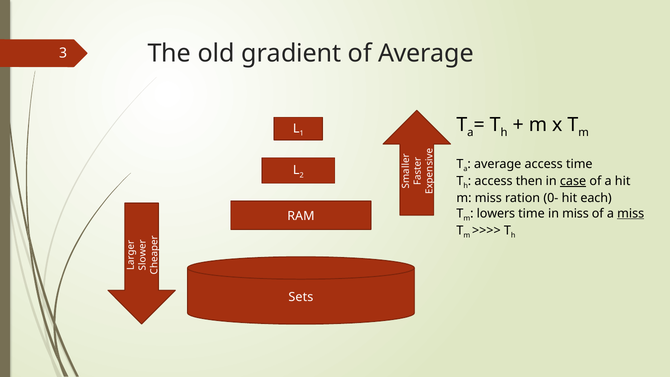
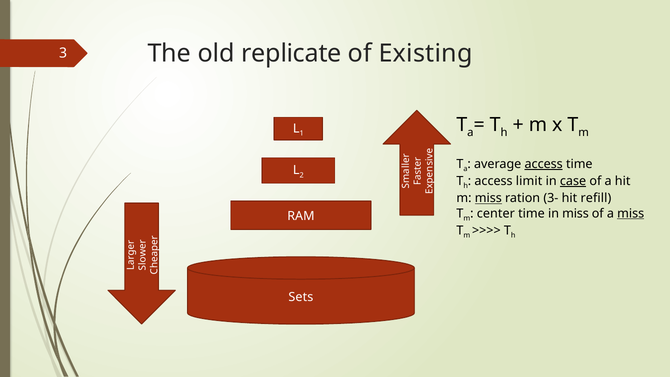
gradient: gradient -> replicate
of Average: Average -> Existing
access at (544, 164) underline: none -> present
then: then -> limit
miss at (488, 198) underline: none -> present
0-: 0- -> 3-
each: each -> refill
lowers: lowers -> center
